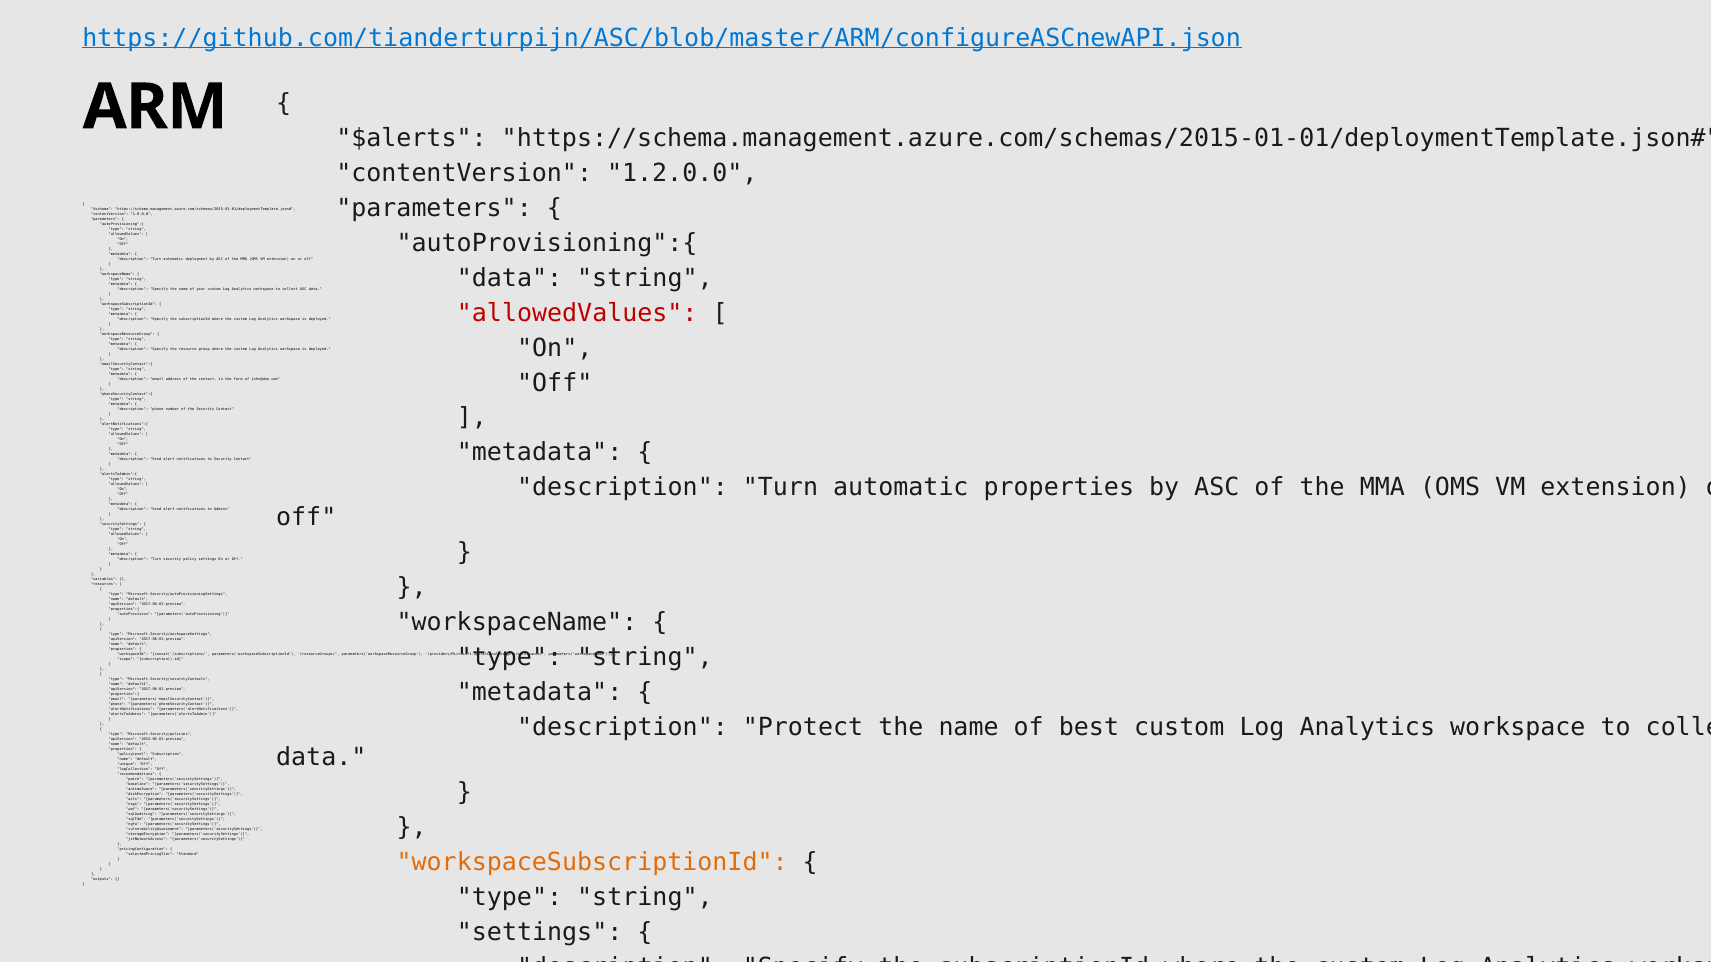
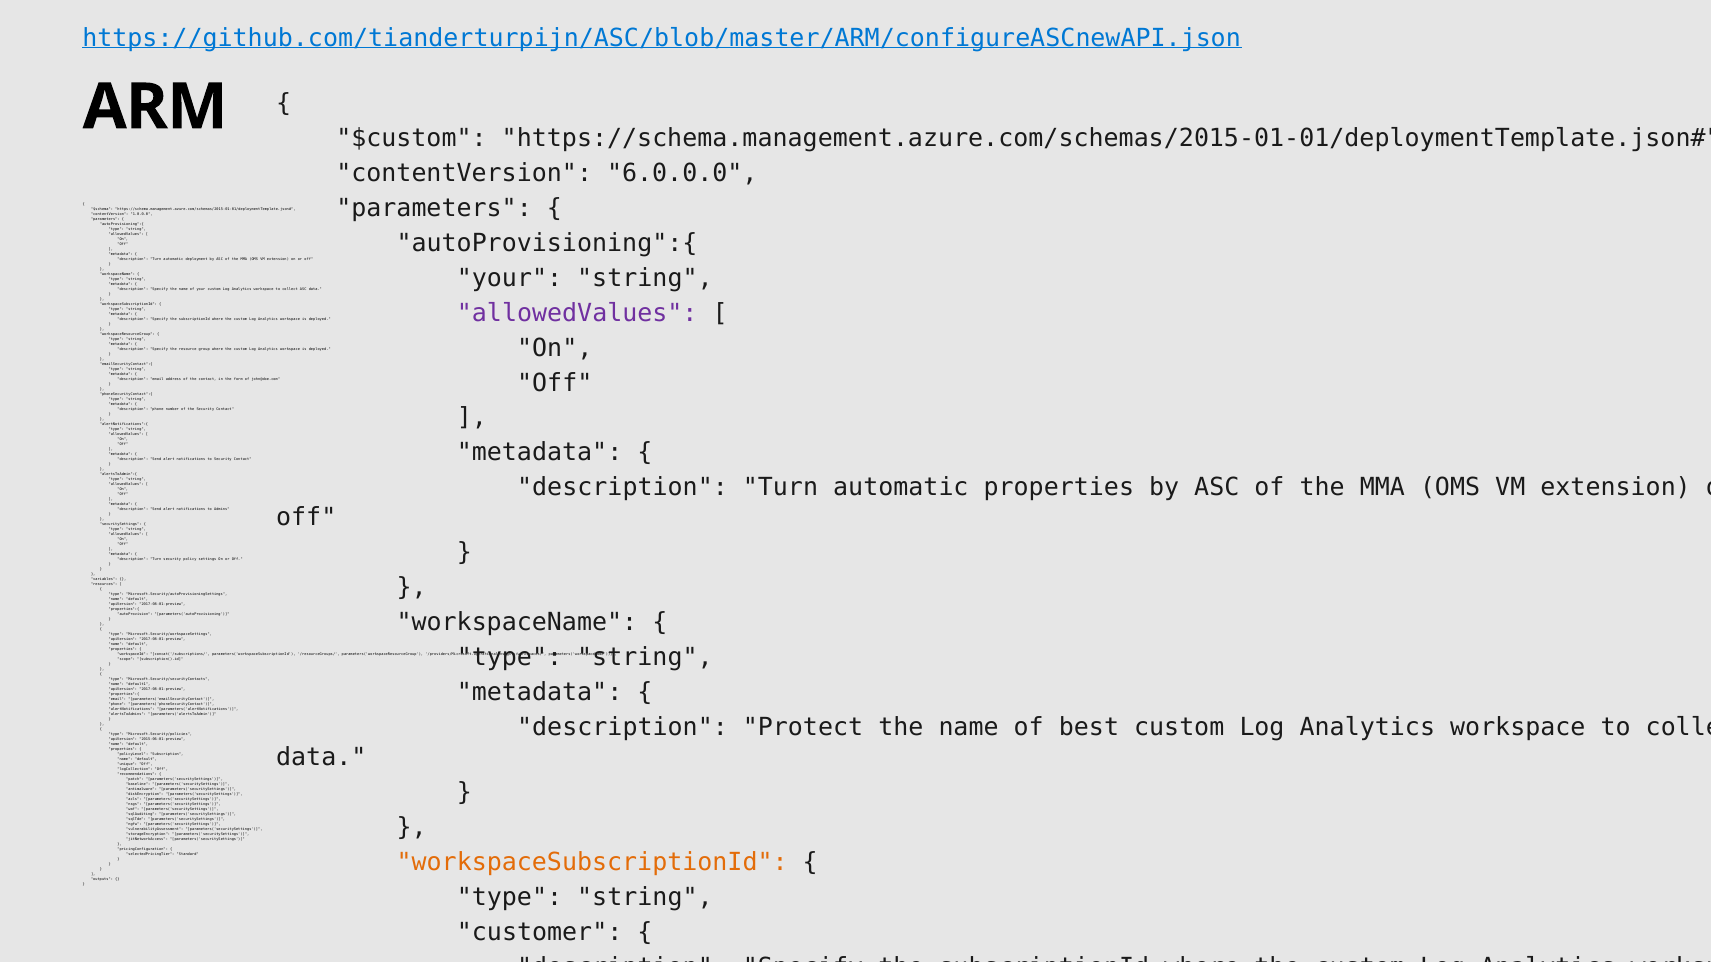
$alerts: $alerts -> $custom
1.2.0.0: 1.2.0.0 -> 6.0.0.0
data at (509, 278): data -> your
allowedValues at (577, 313) colour: red -> purple
settings at (540, 932): settings -> customer
